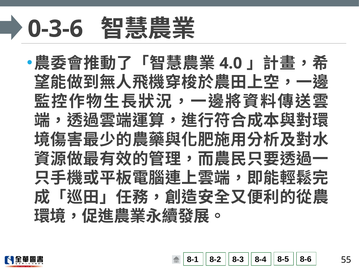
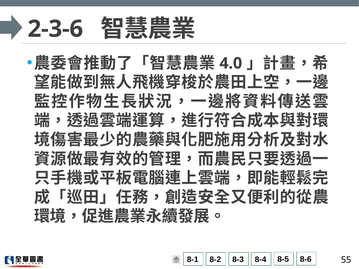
0-3-6: 0-3-6 -> 2-3-6
